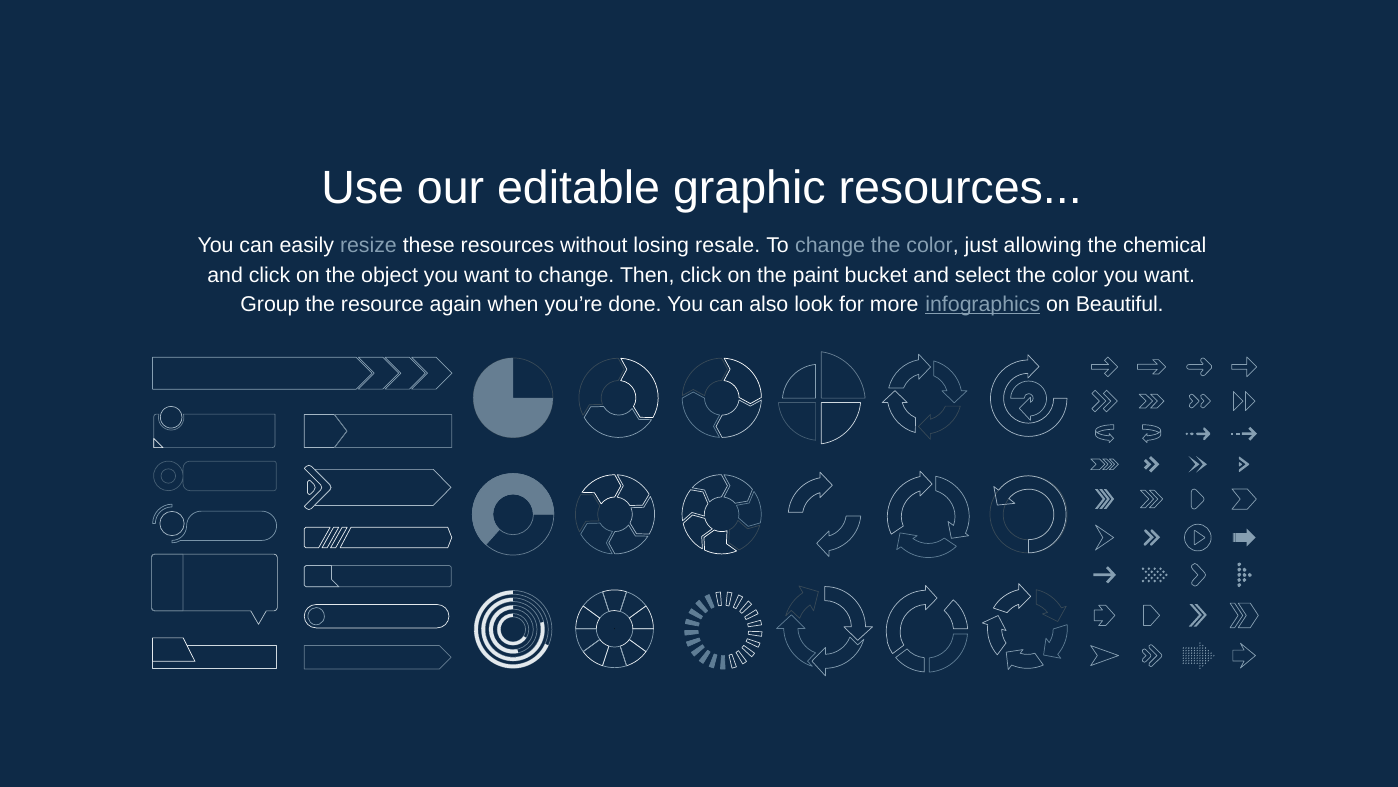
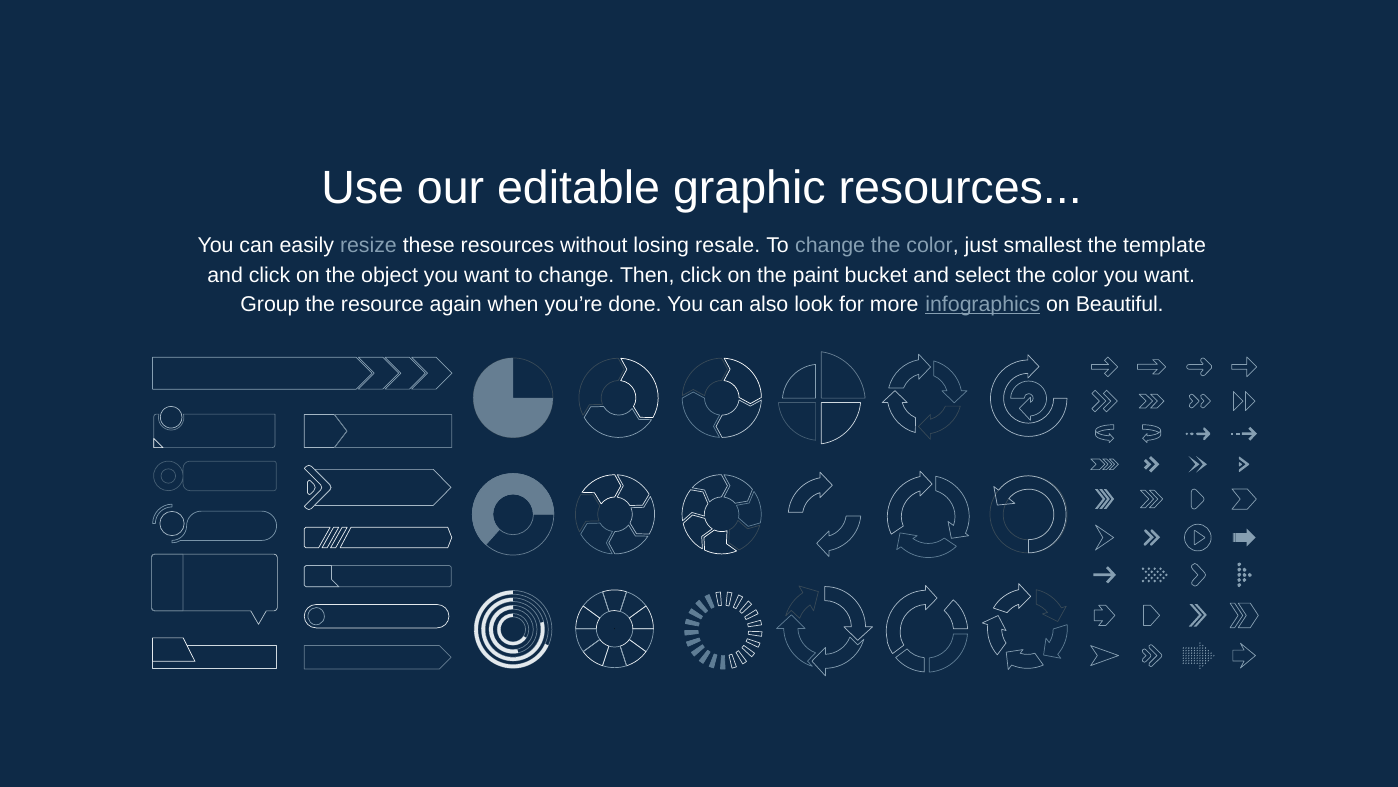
allowing: allowing -> smallest
chemical: chemical -> template
